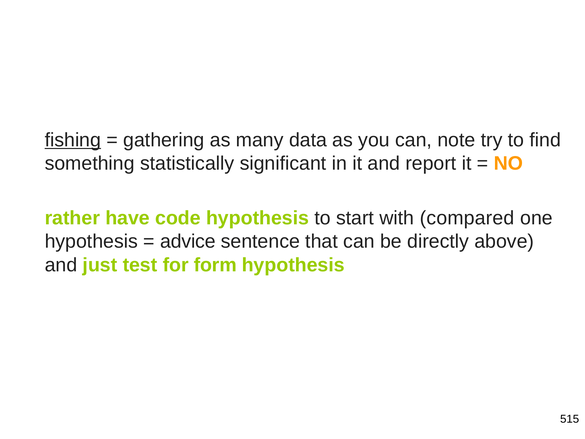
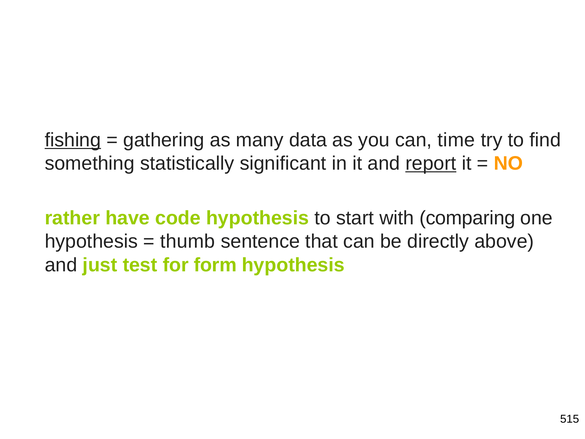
note: note -> time
report underline: none -> present
compared: compared -> comparing
advice: advice -> thumb
